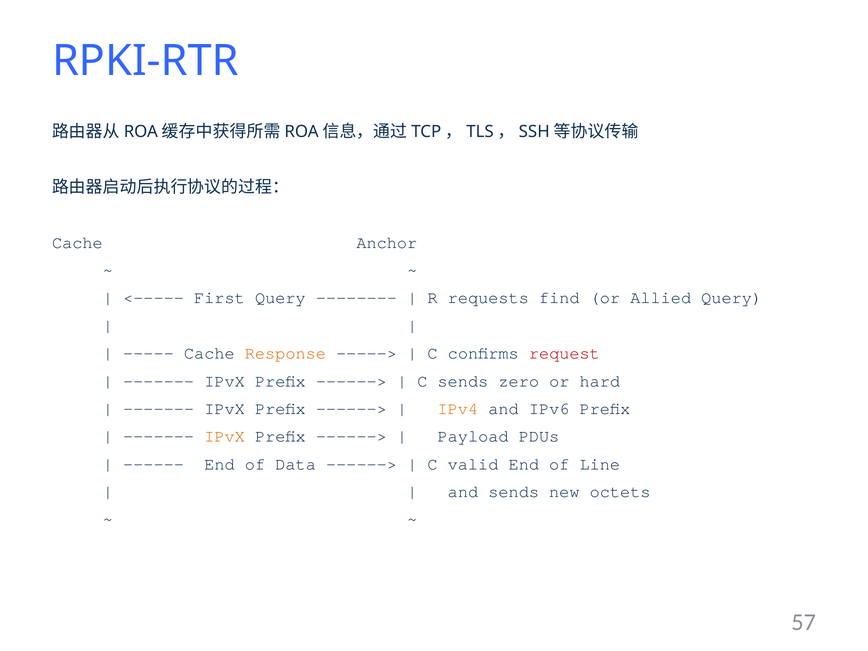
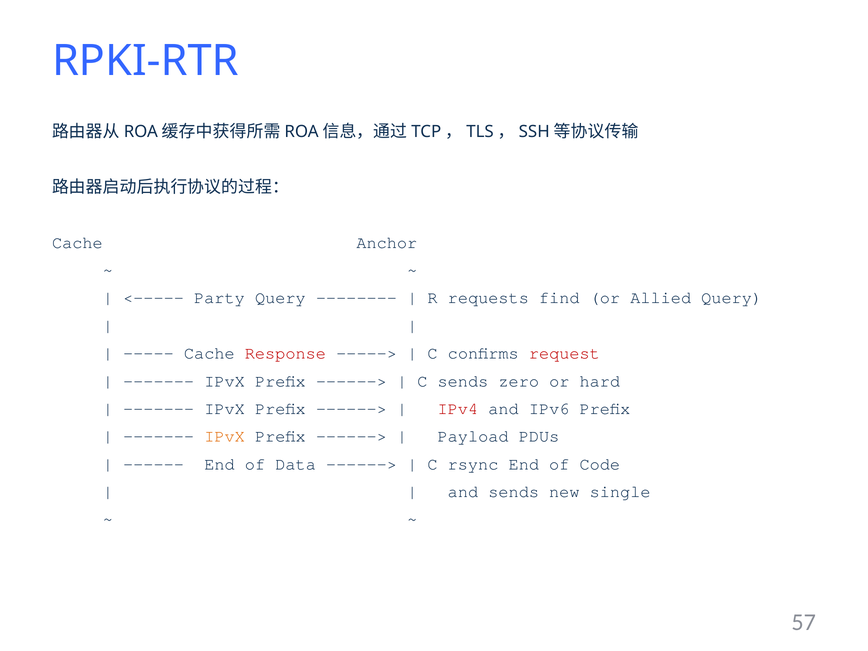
First: First -> Party
Response colour: orange -> red
IPv4 colour: orange -> red
valid: valid -> rsync
Line: Line -> Code
octets: octets -> single
